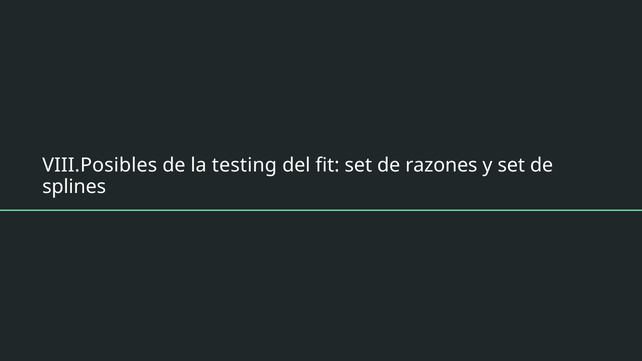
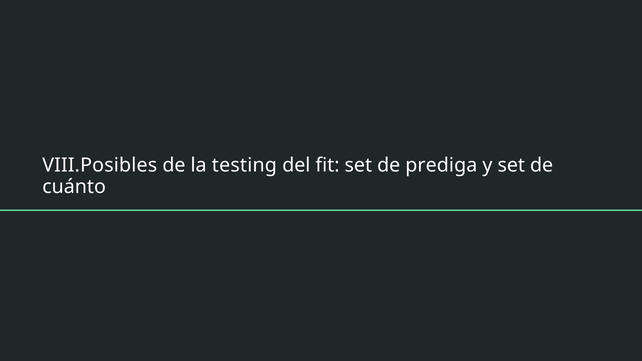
razones: razones -> prediga
splines: splines -> cuánto
